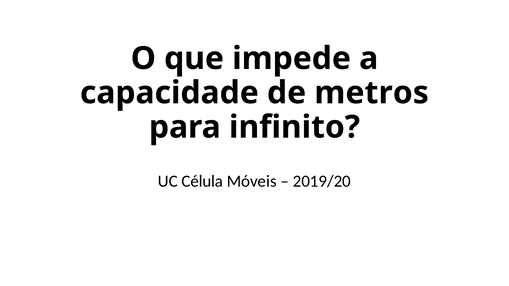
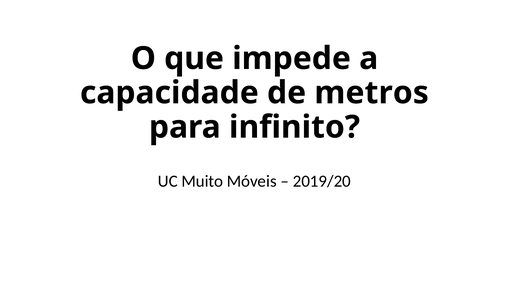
Célula: Célula -> Muito
